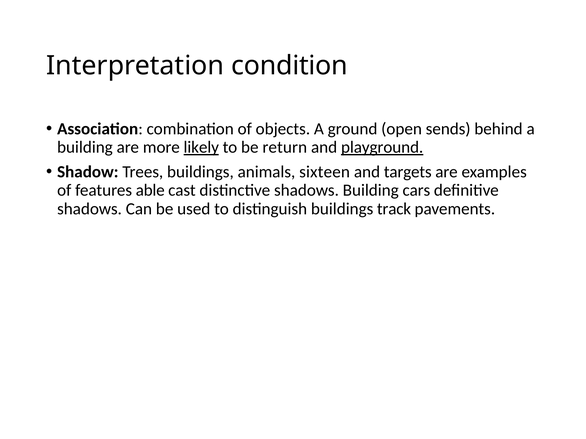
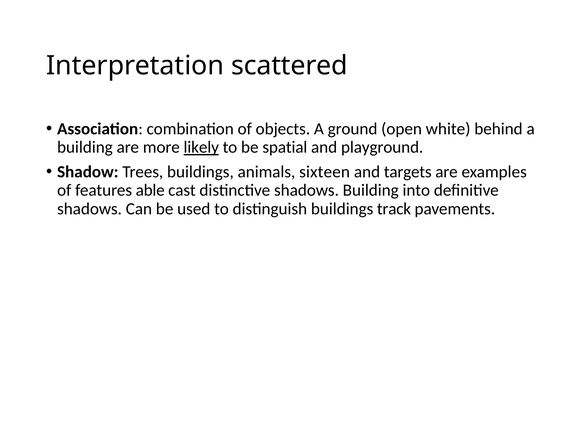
condition: condition -> scattered
sends: sends -> white
return: return -> spatial
playground underline: present -> none
cars: cars -> into
